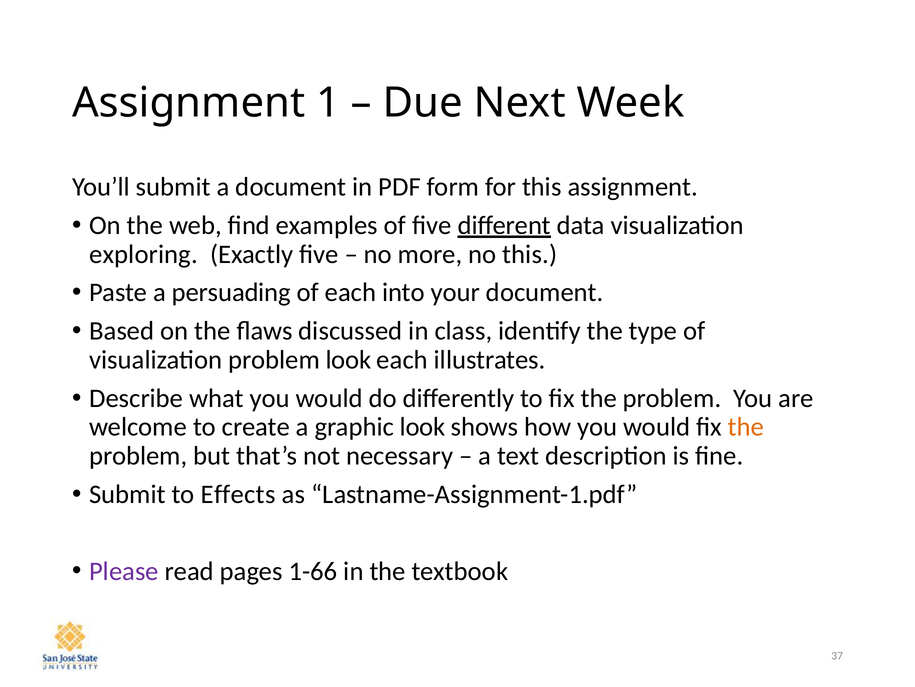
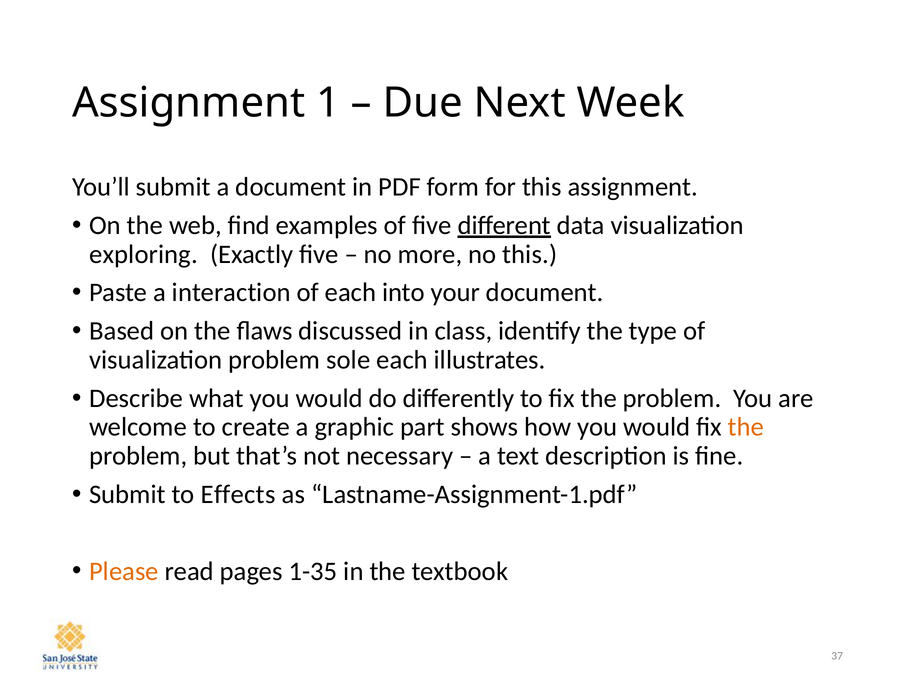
persuading: persuading -> interaction
problem look: look -> sole
graphic look: look -> part
Please colour: purple -> orange
1-66: 1-66 -> 1-35
